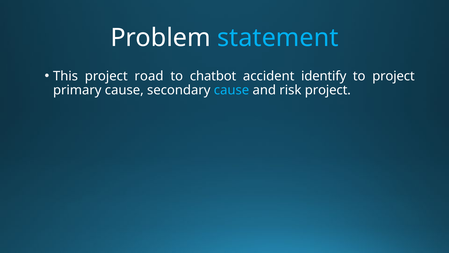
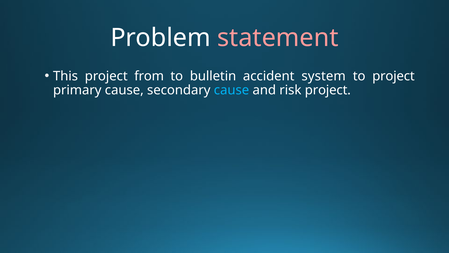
statement colour: light blue -> pink
road: road -> from
chatbot: chatbot -> bulletin
identify: identify -> system
